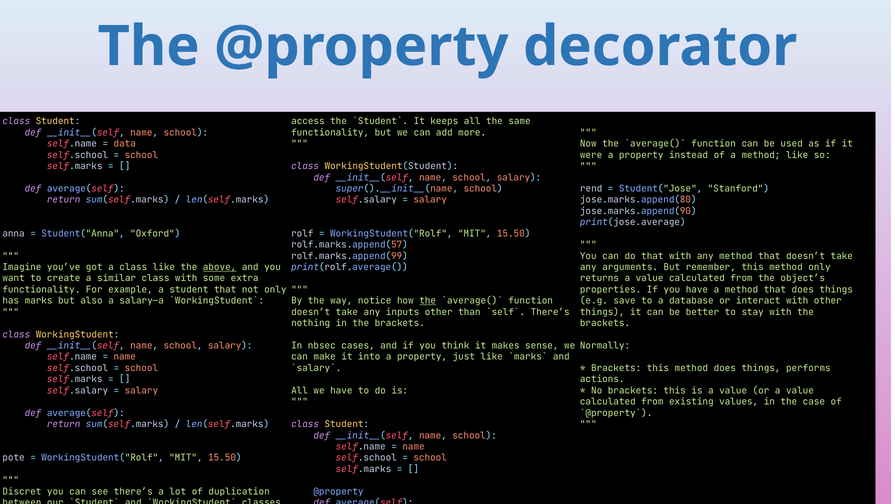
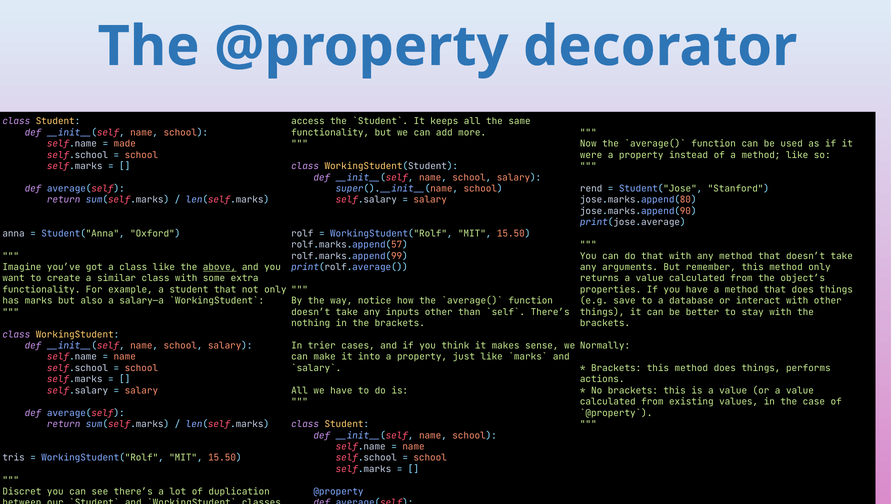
data: data -> made
the at (428, 300) underline: present -> none
nbsec: nbsec -> trier
pote: pote -> tris
